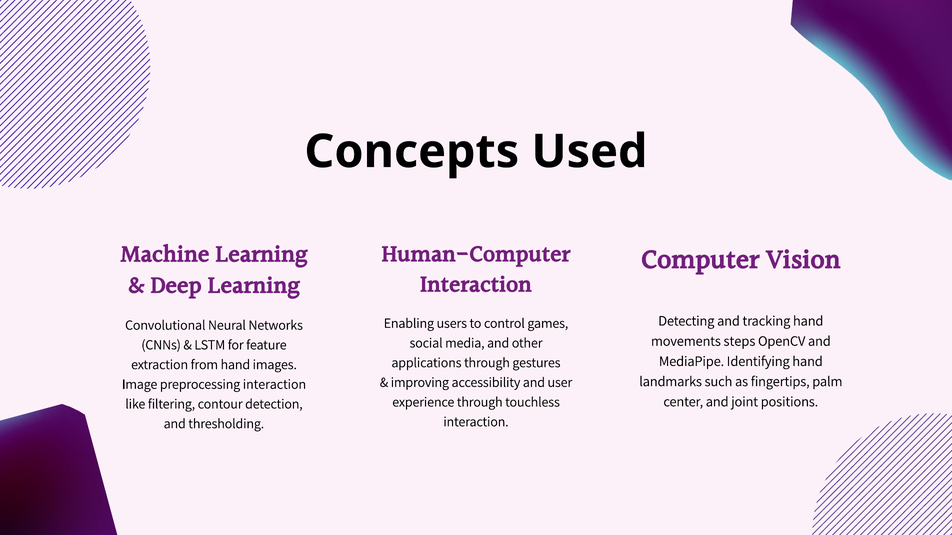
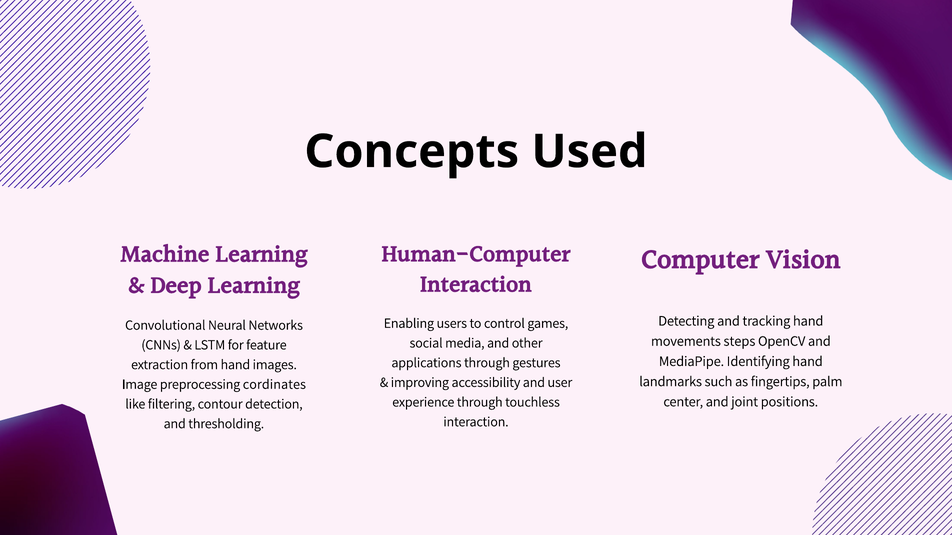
preprocessing interaction: interaction -> cordinates
